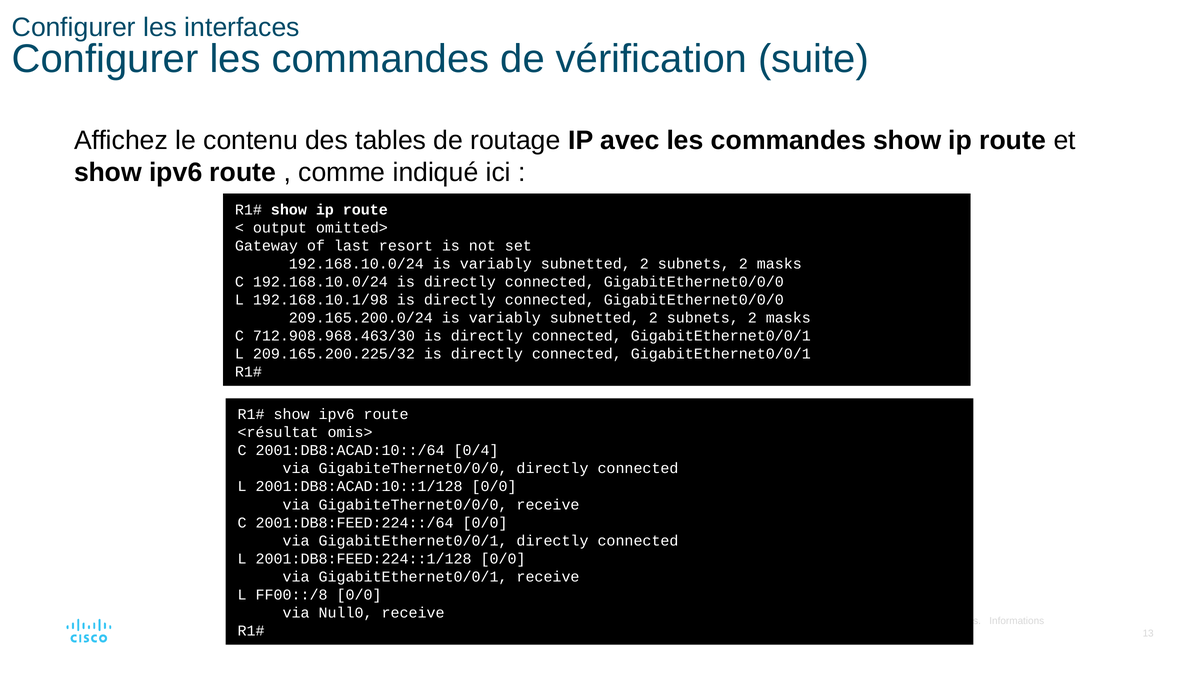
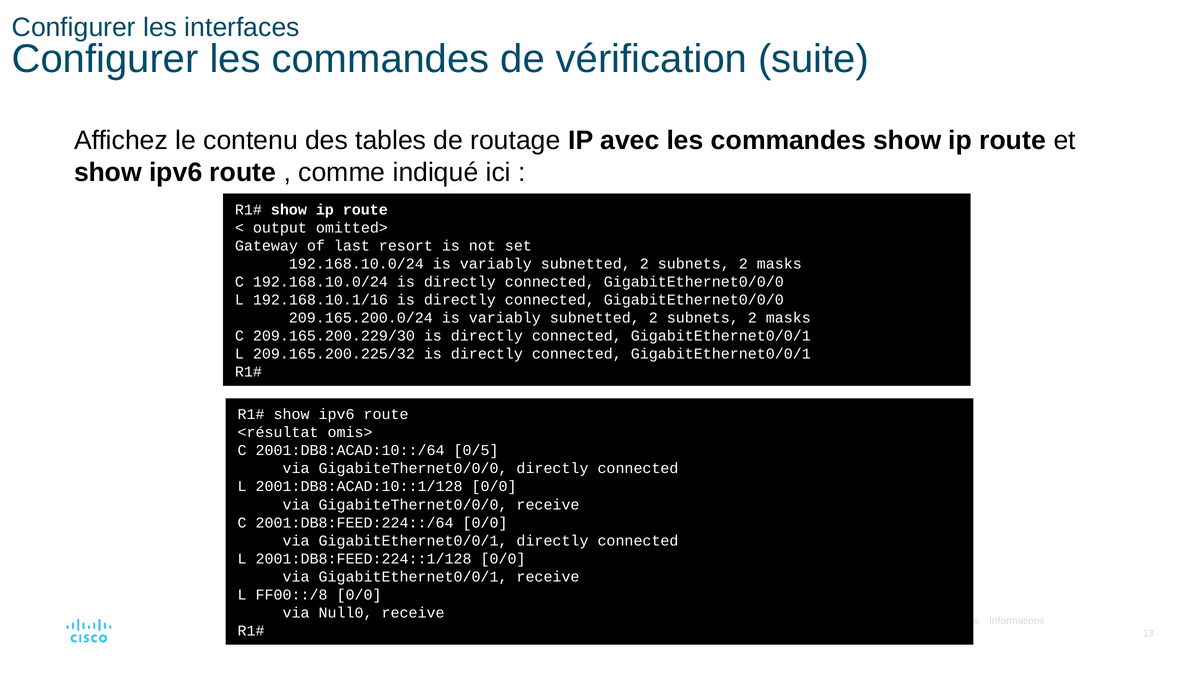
192.168.10.1/98: 192.168.10.1/98 -> 192.168.10.1/16
712.908.968.463/30: 712.908.968.463/30 -> 209.165.200.229/30
0/4: 0/4 -> 0/5
